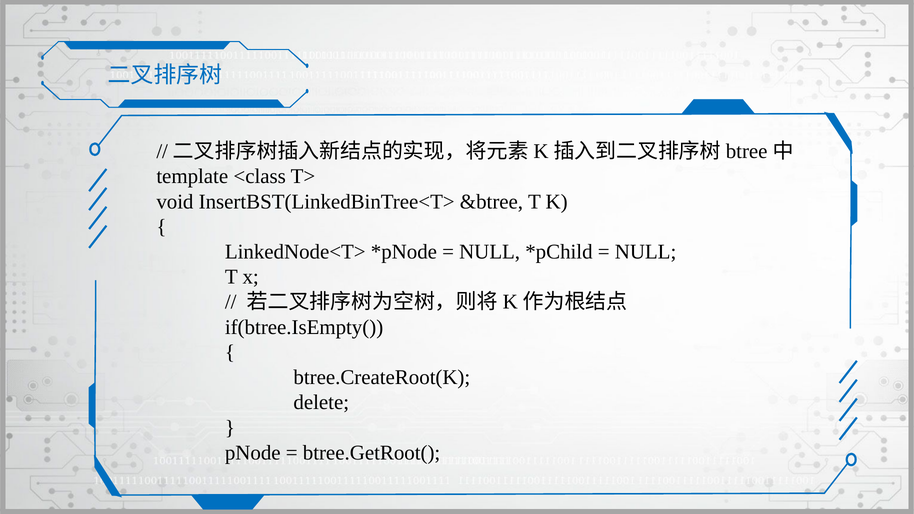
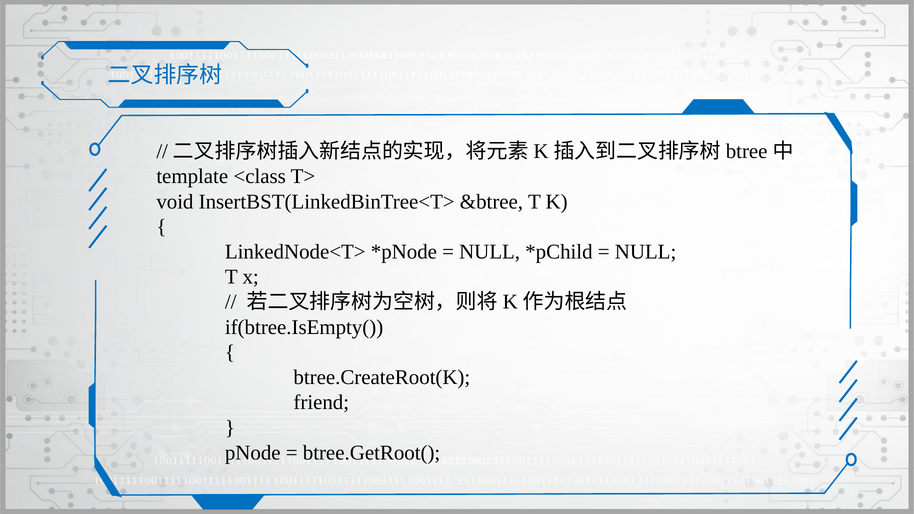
delete: delete -> friend
